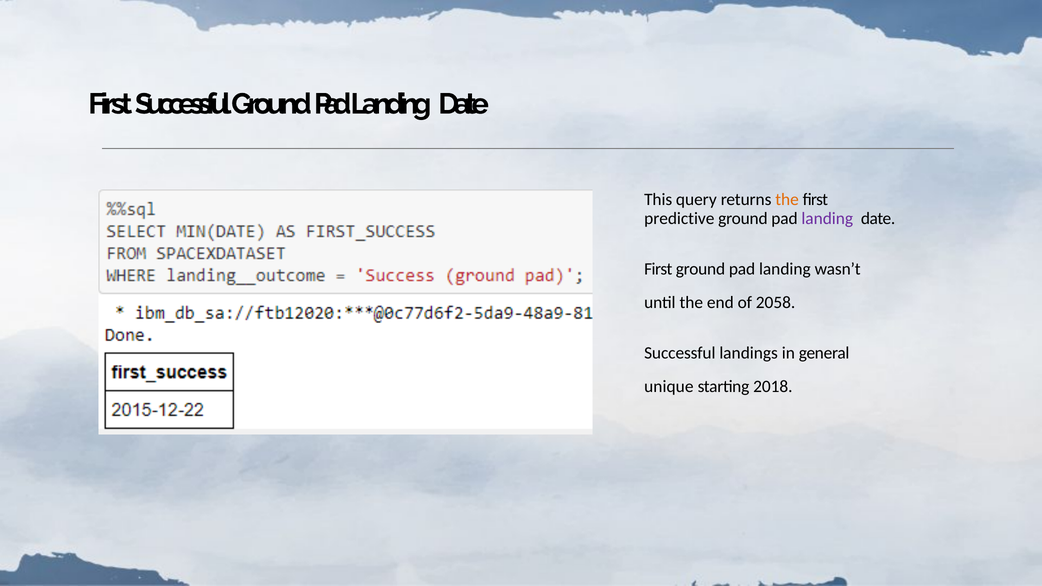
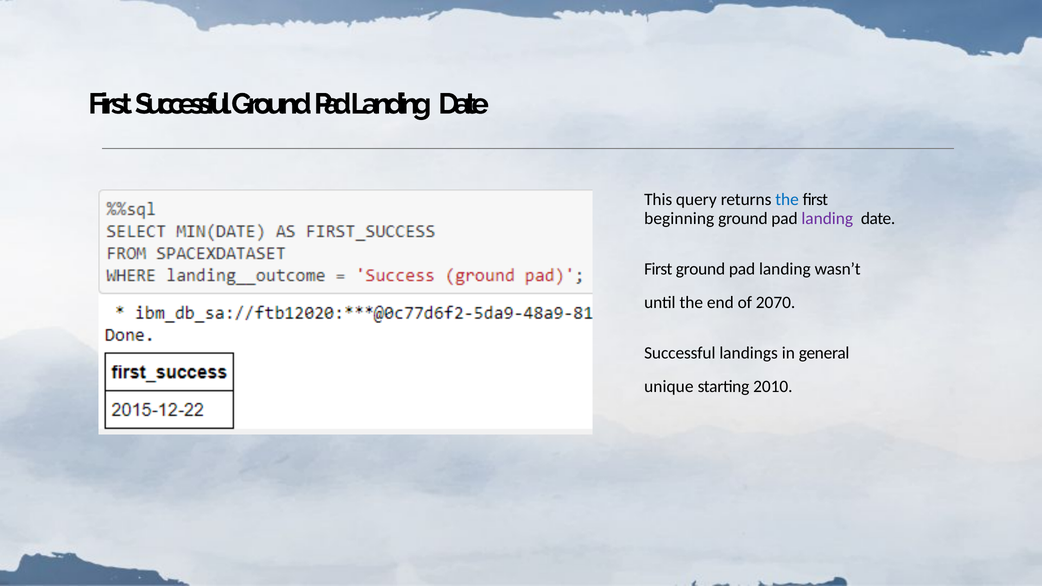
the at (787, 199) colour: orange -> blue
predictive: predictive -> beginning
2058: 2058 -> 2070
2018: 2018 -> 2010
